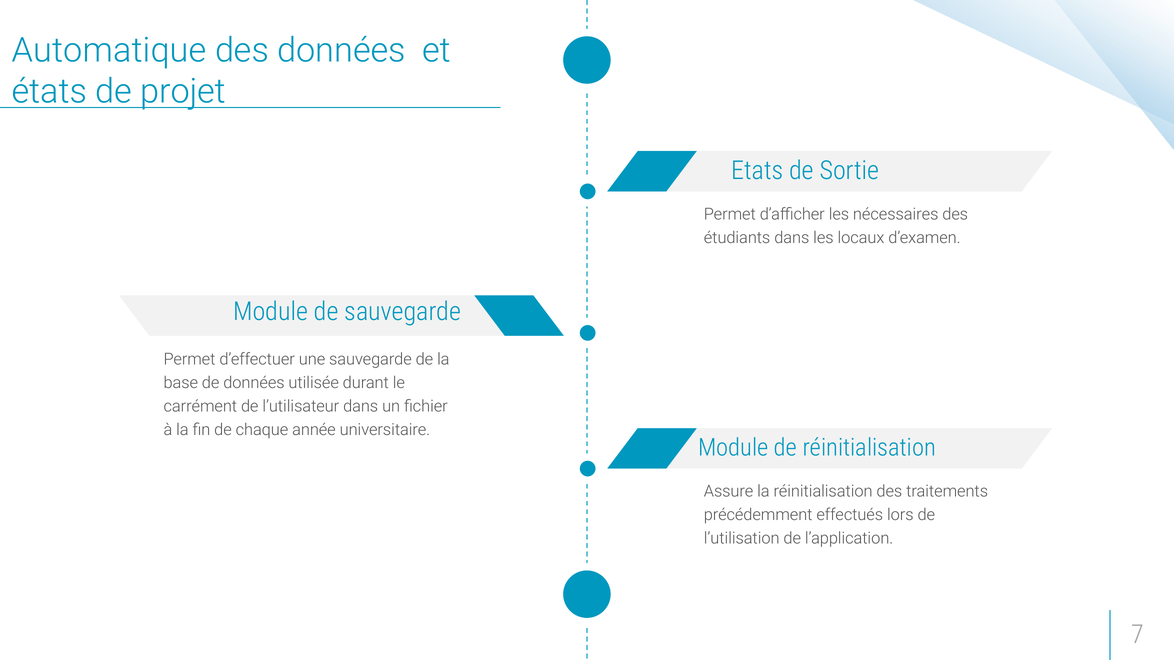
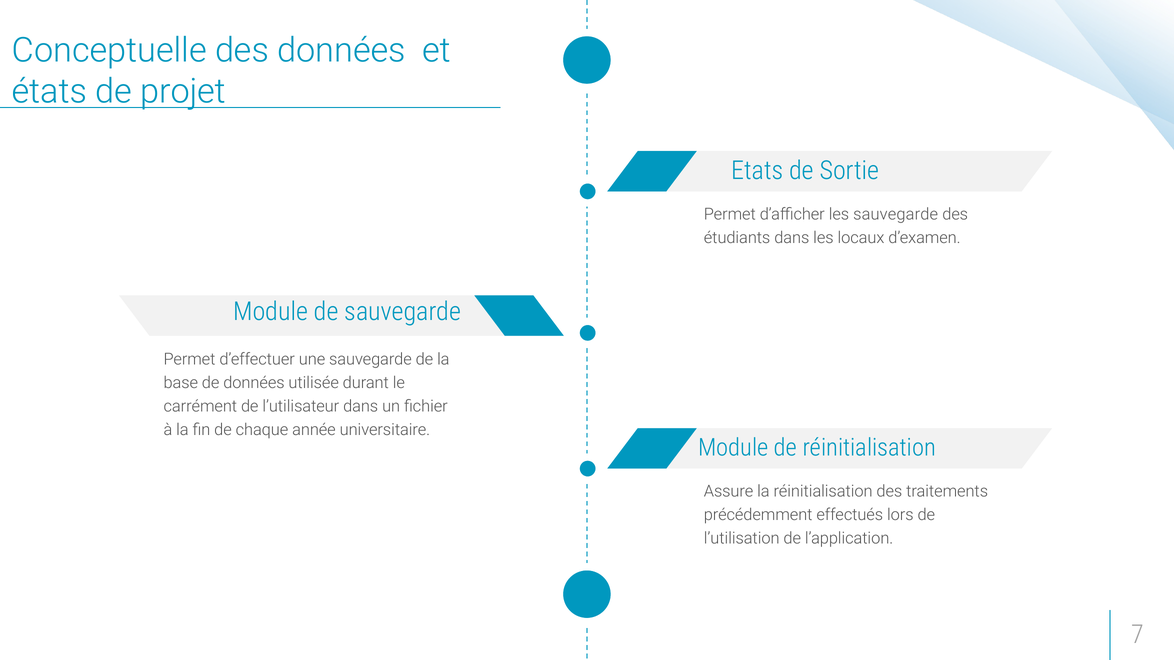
Automatique: Automatique -> Conceptuelle
les nécessaires: nécessaires -> sauvegarde
